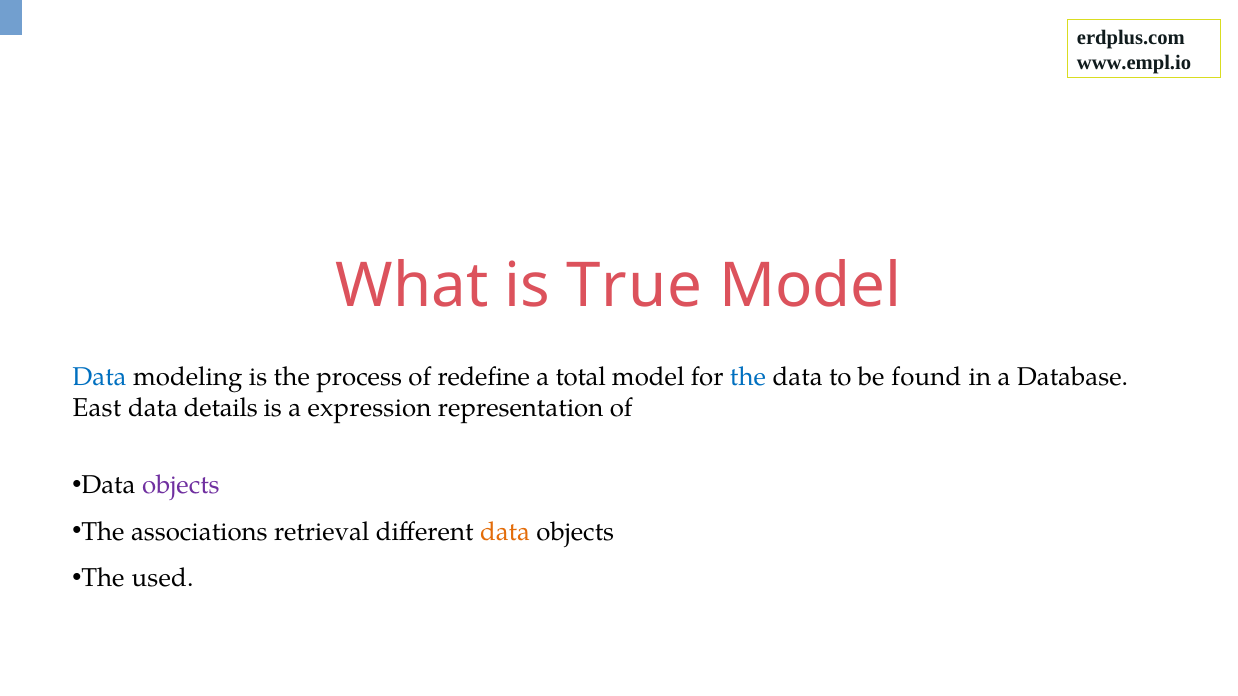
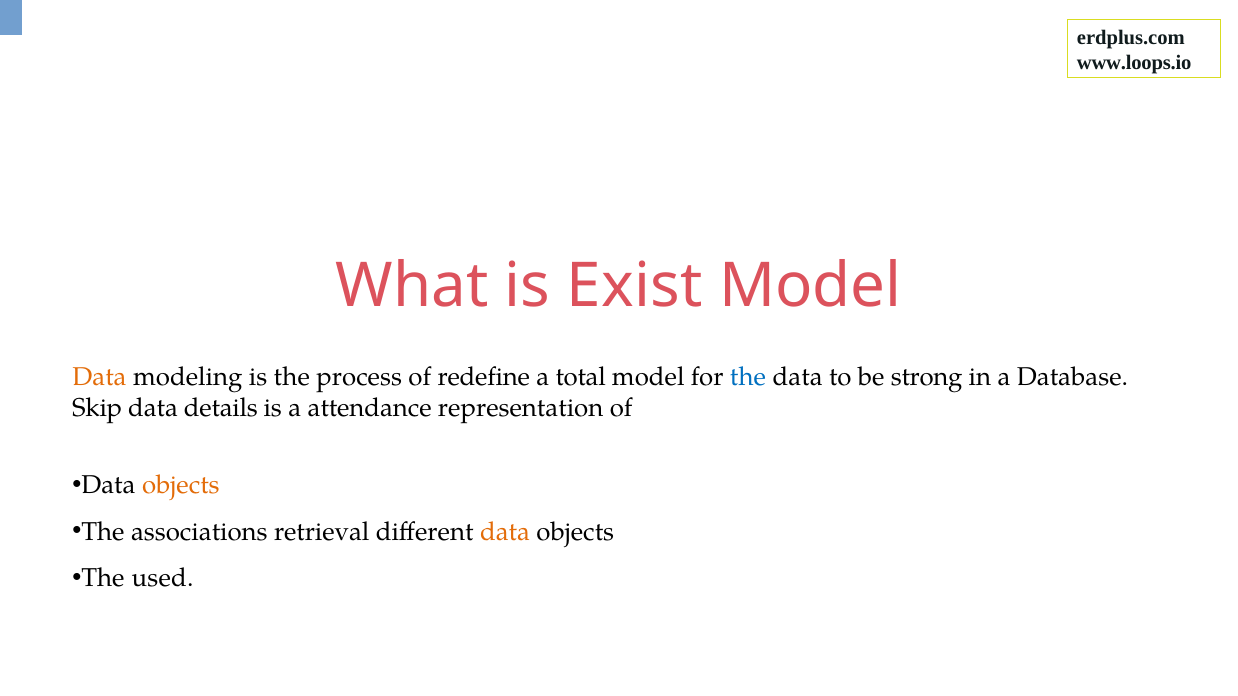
www.empl.io: www.empl.io -> www.loops.io
True: True -> Exist
Data at (100, 377) colour: blue -> orange
found: found -> strong
East: East -> Skip
expression: expression -> attendance
objects at (181, 486) colour: purple -> orange
